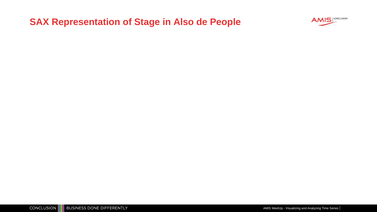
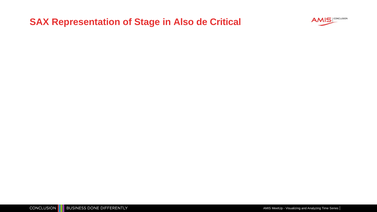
People: People -> Critical
